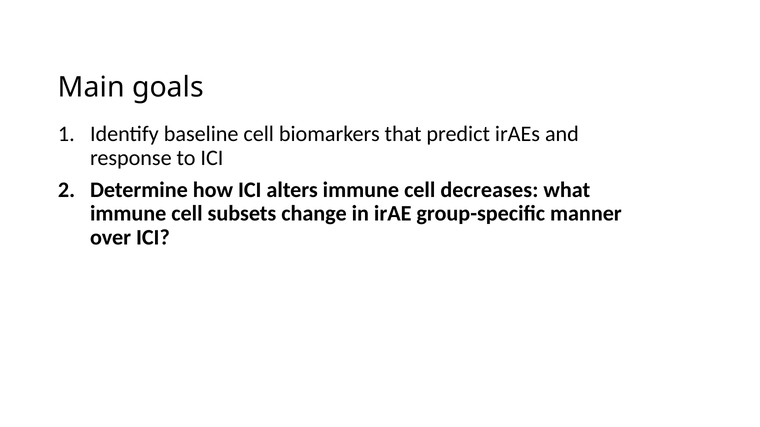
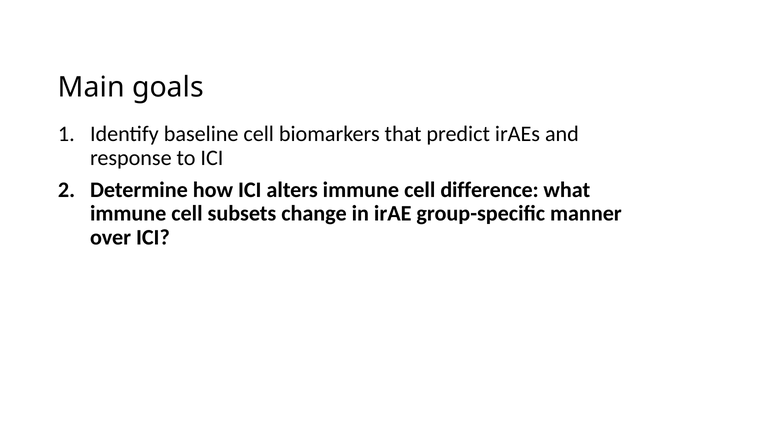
decreases: decreases -> difference
